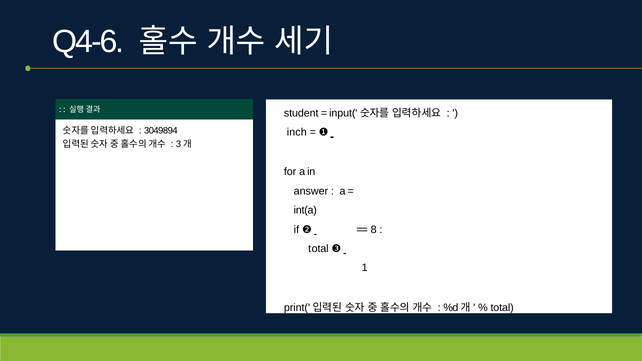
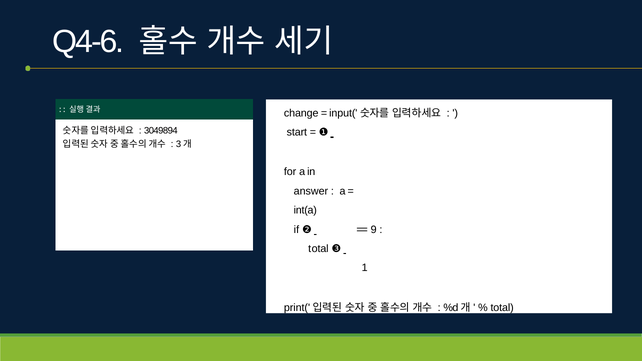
student: student -> change
inch: inch -> start
8: 8 -> 9
